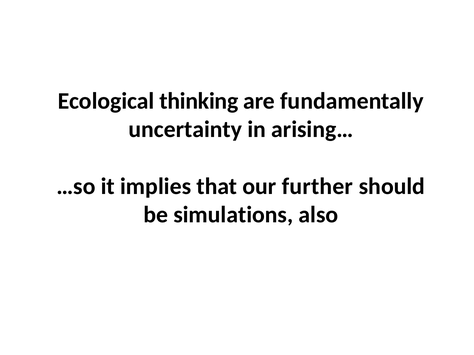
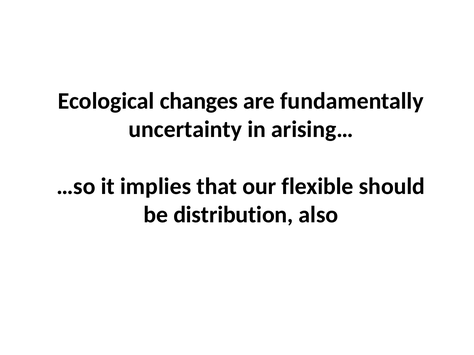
thinking: thinking -> changes
further: further -> flexible
simulations: simulations -> distribution
